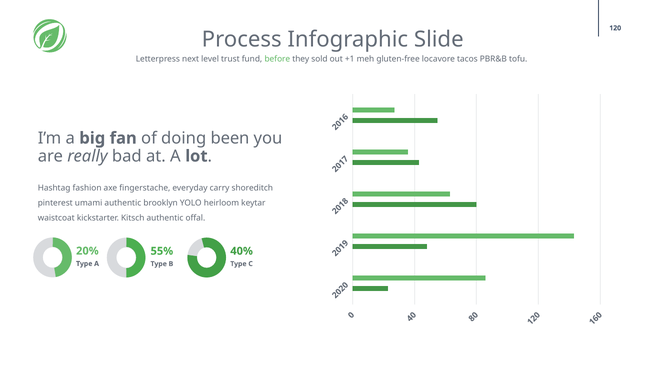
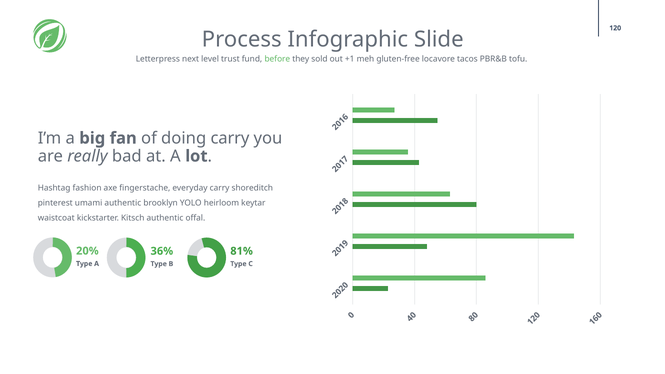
doing been: been -> carry
40%: 40% -> 81%
55%: 55% -> 36%
